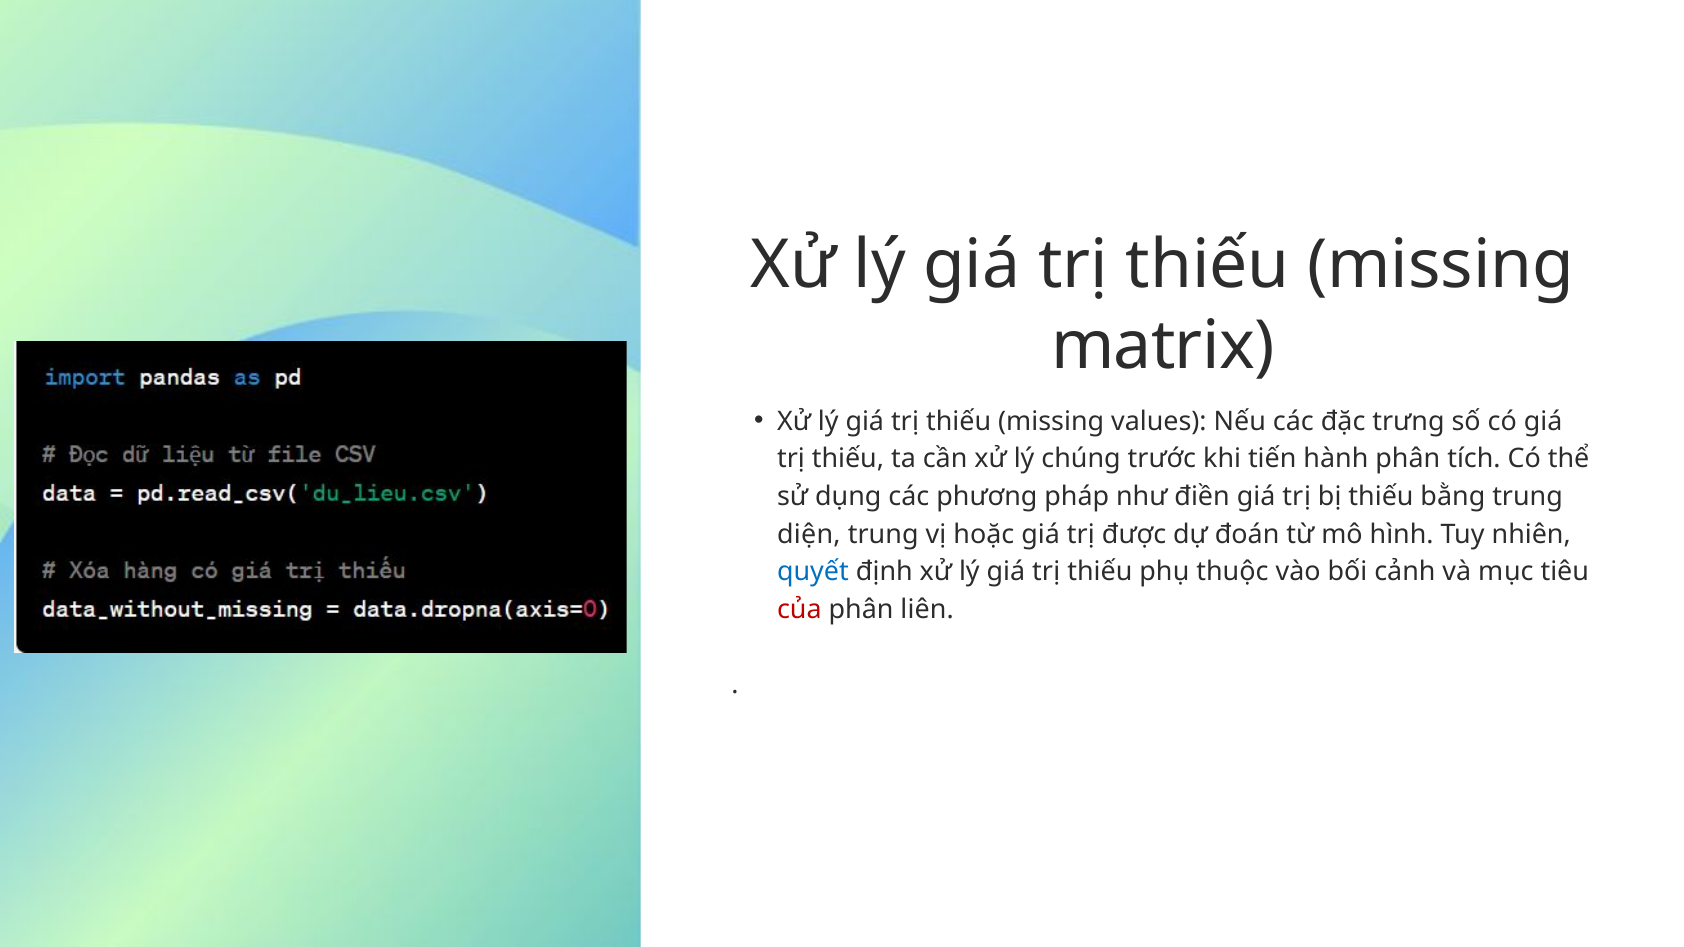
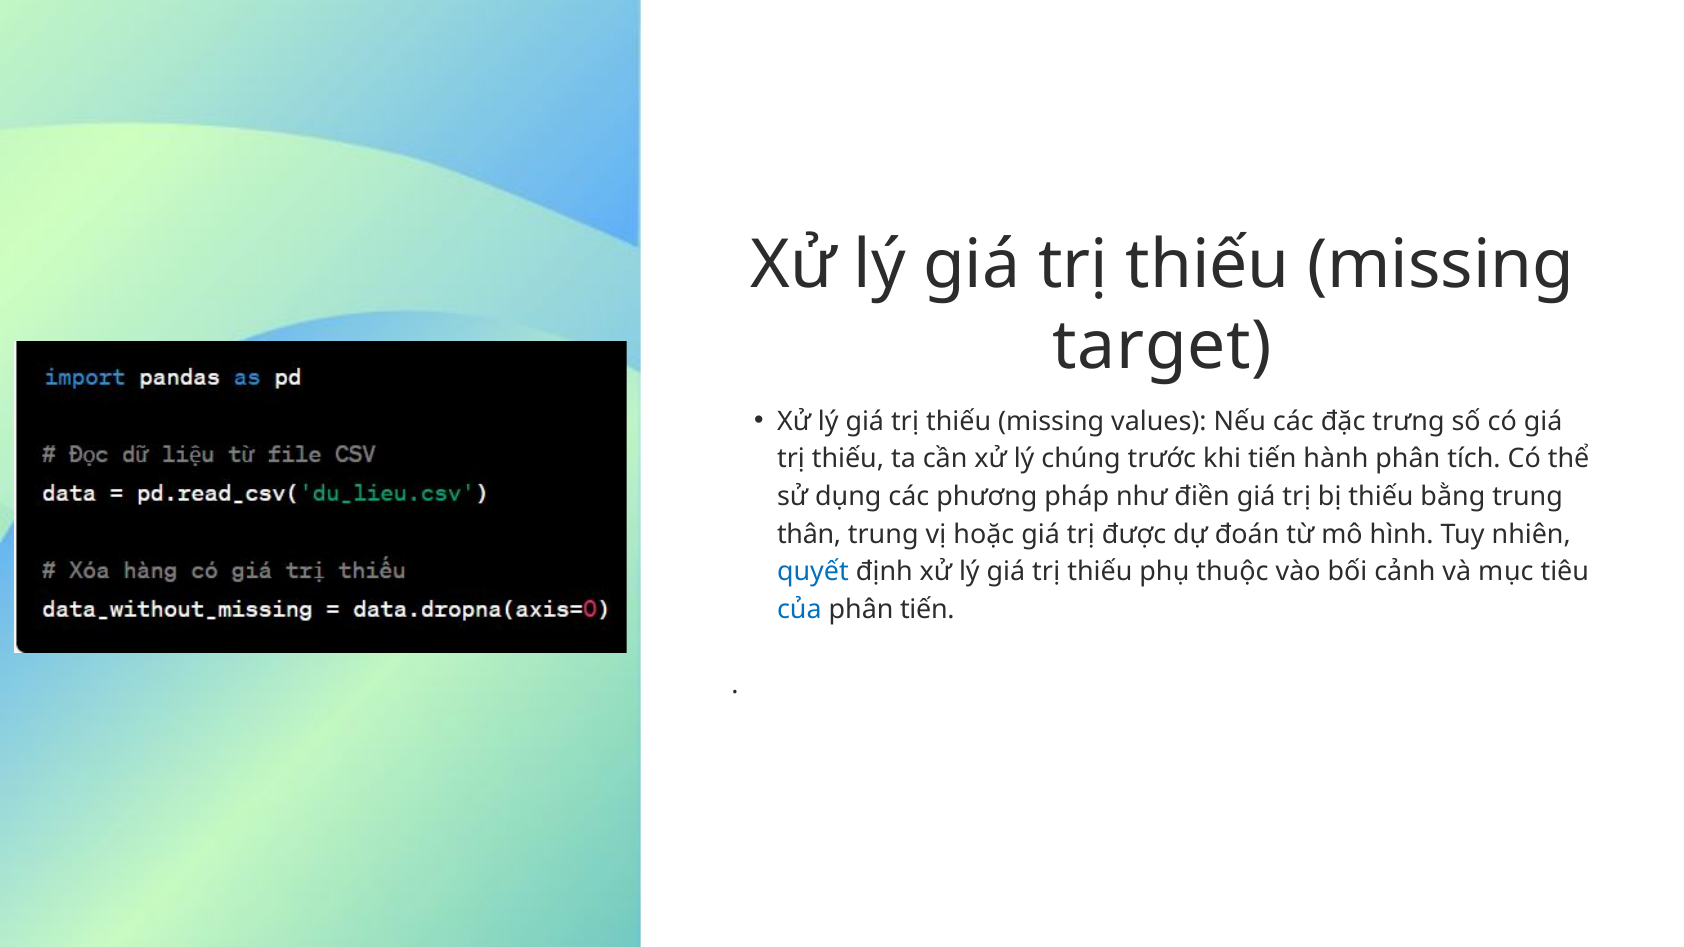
matrix: matrix -> target
diện: diện -> thân
của colour: red -> blue
phân liên: liên -> tiến
